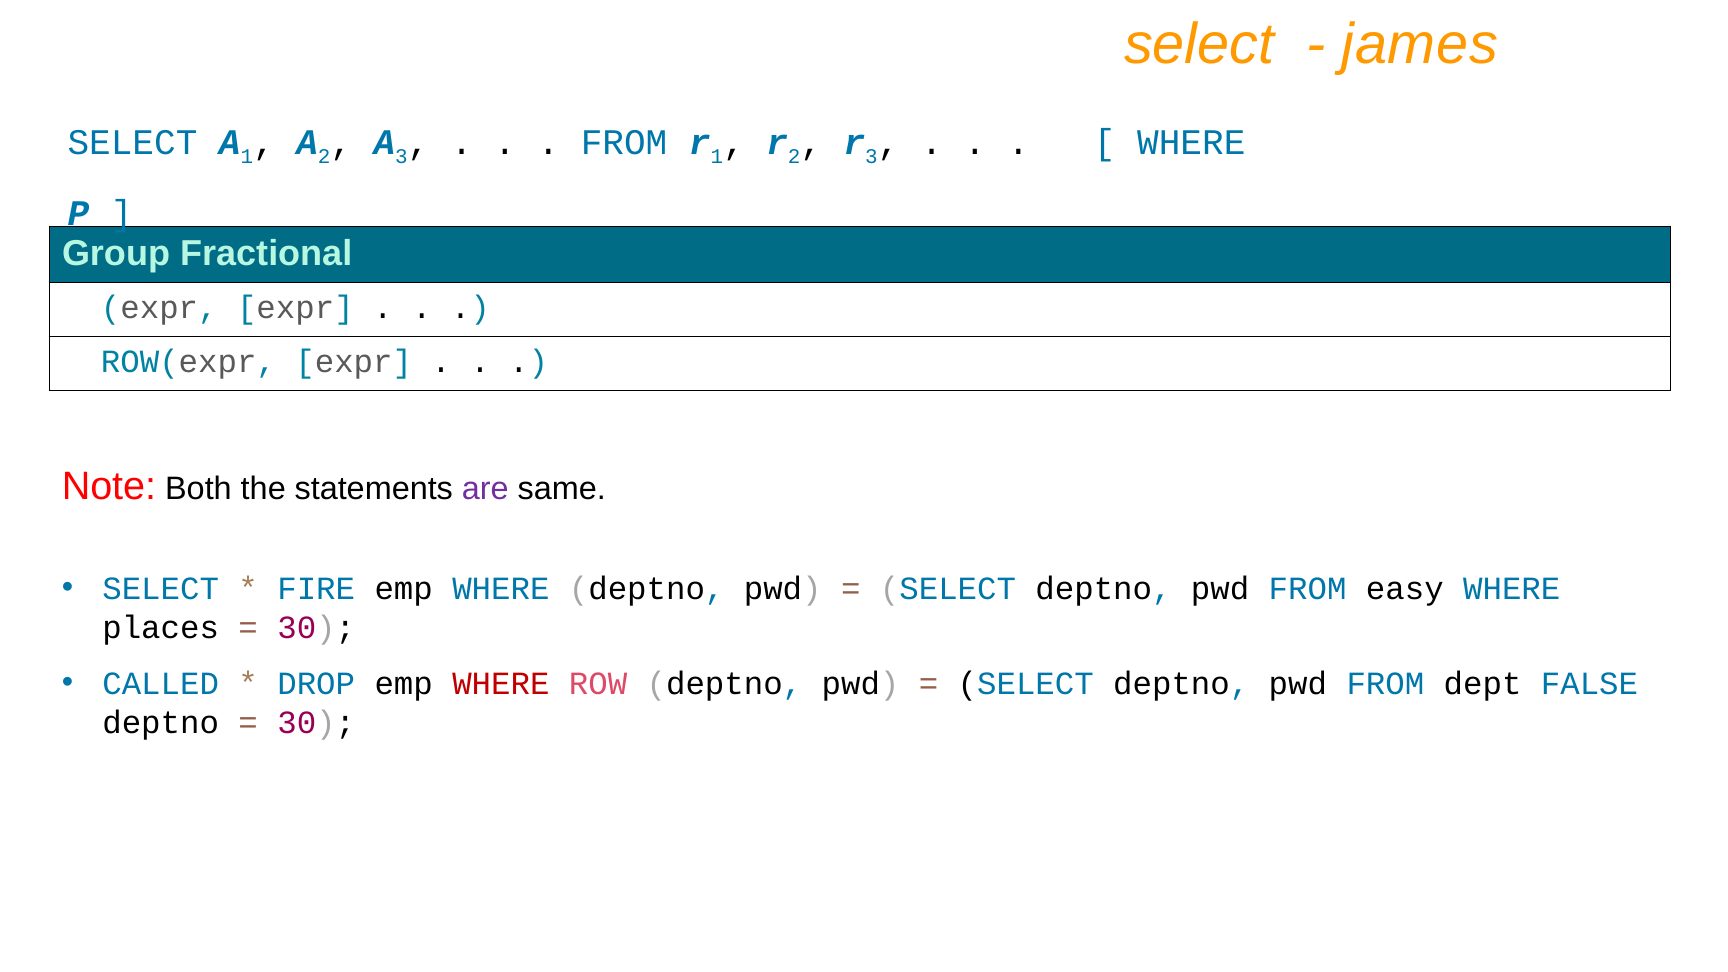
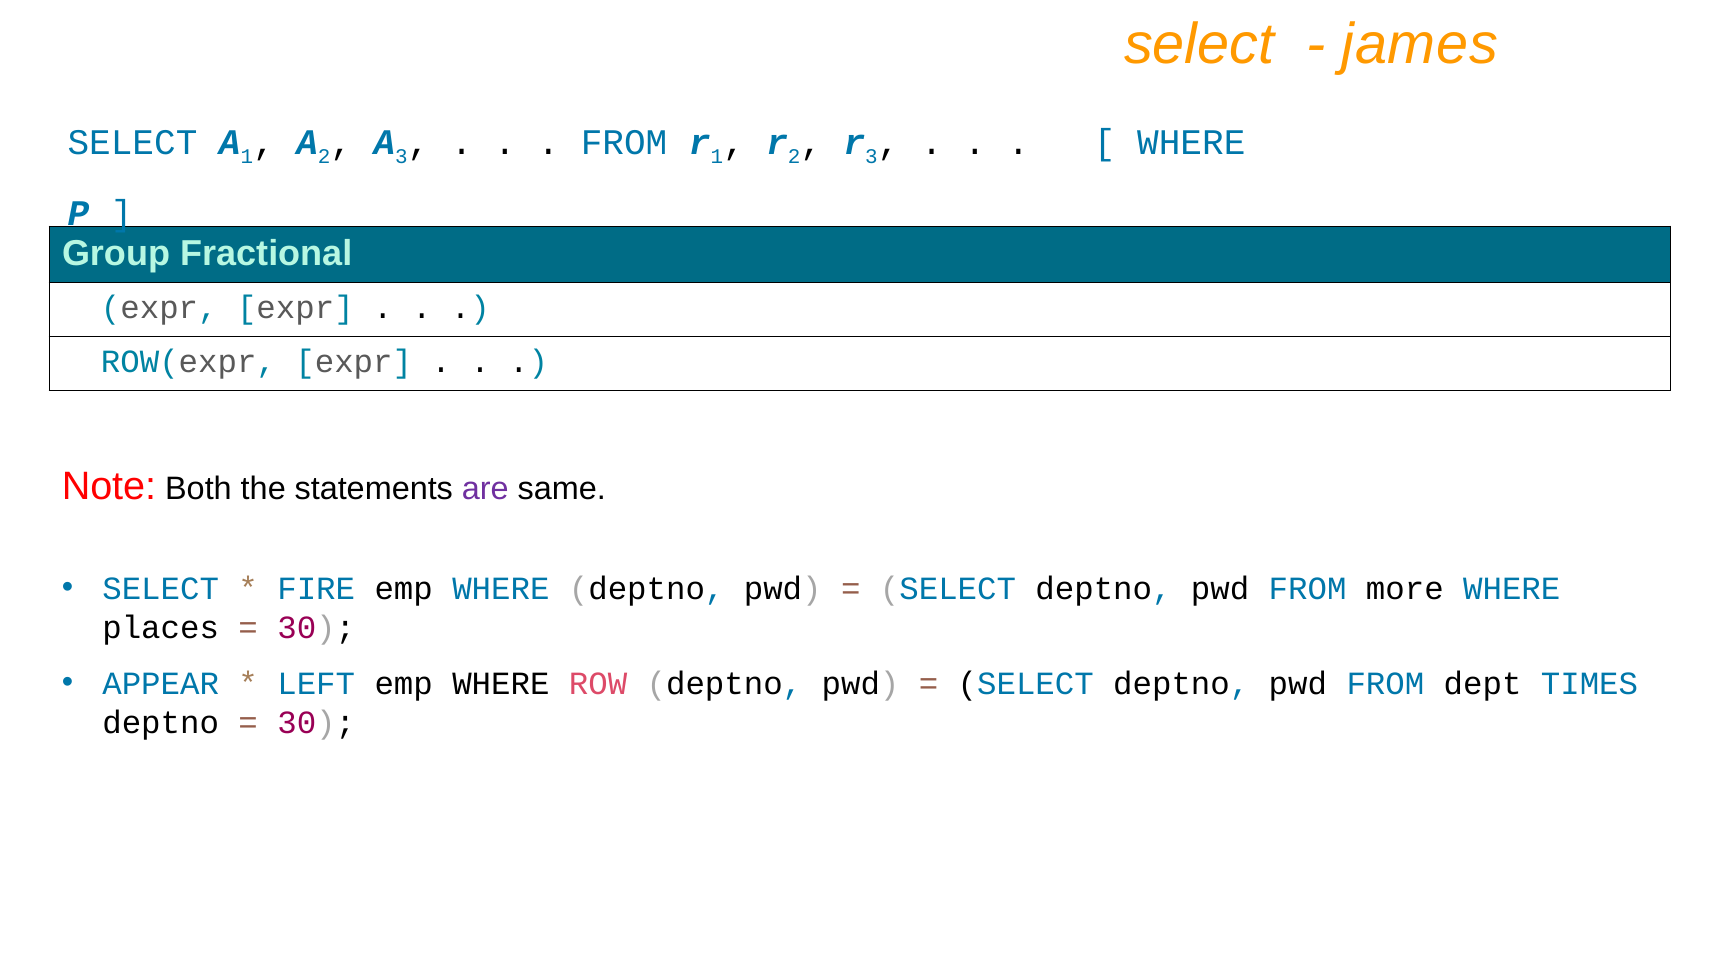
easy: easy -> more
CALLED: CALLED -> APPEAR
DROP: DROP -> LEFT
WHERE at (501, 684) colour: red -> black
FALSE: FALSE -> TIMES
